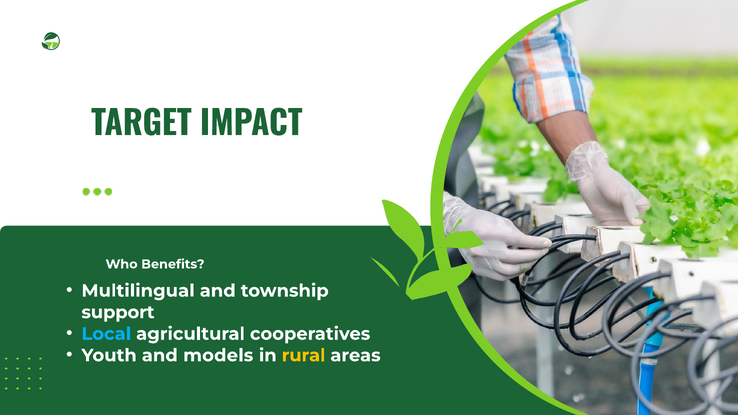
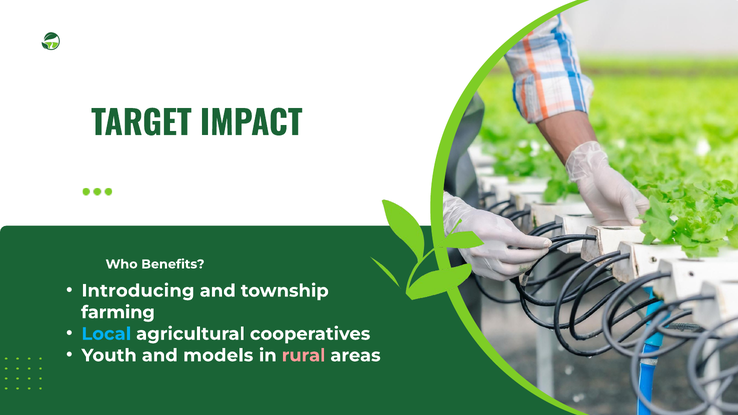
Multilingual: Multilingual -> Introducing
support: support -> farming
rural colour: yellow -> pink
